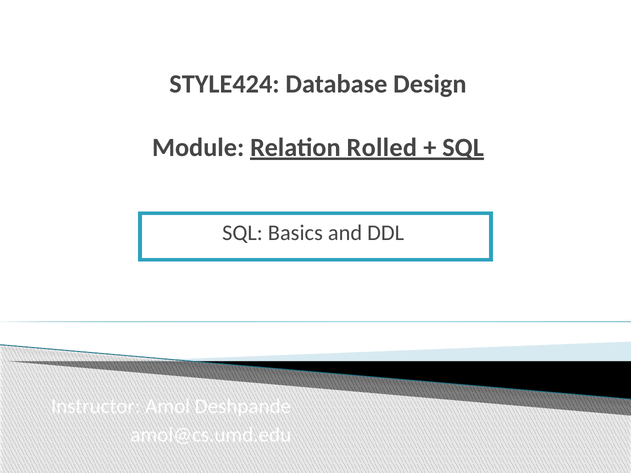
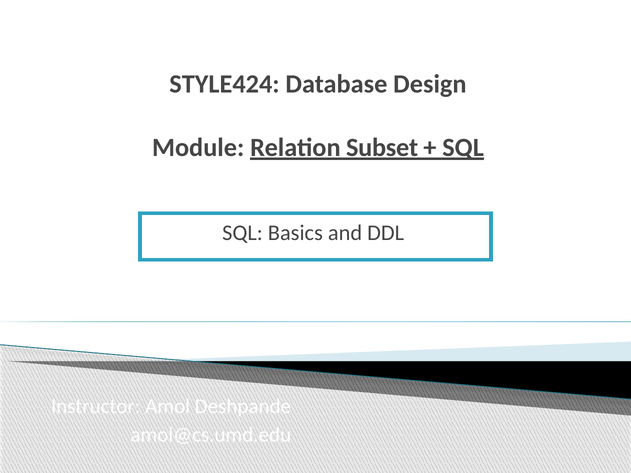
Rolled: Rolled -> Subset
